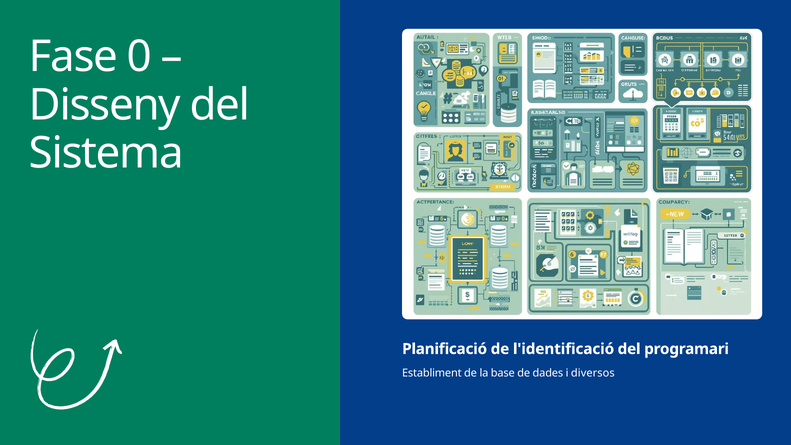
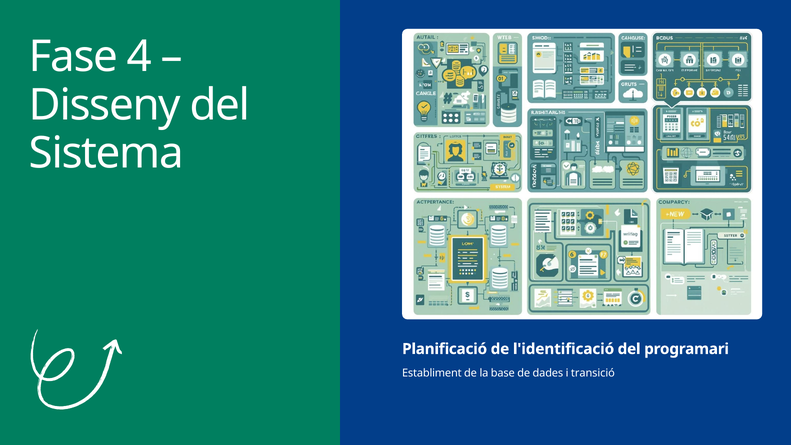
0: 0 -> 4
diversos: diversos -> transició
